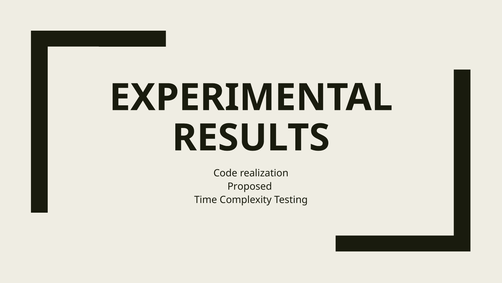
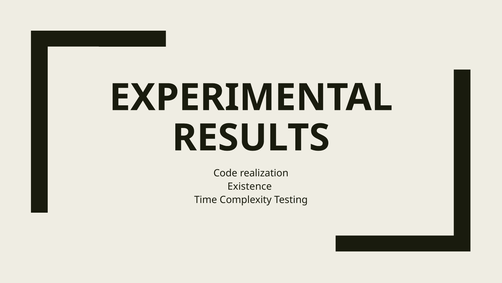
Proposed: Proposed -> Existence
